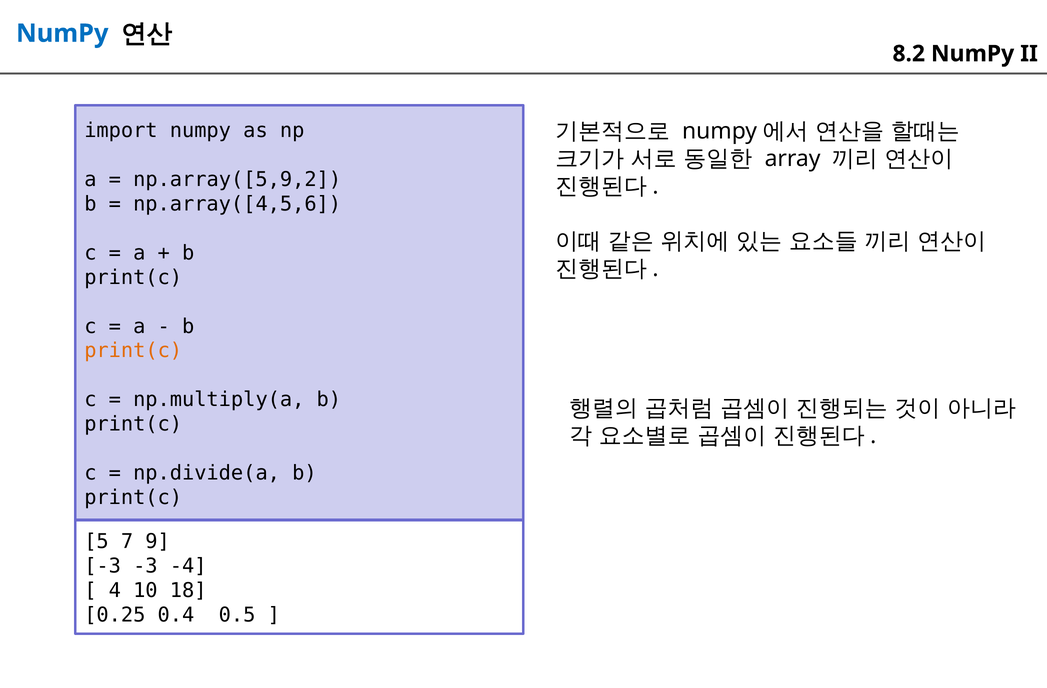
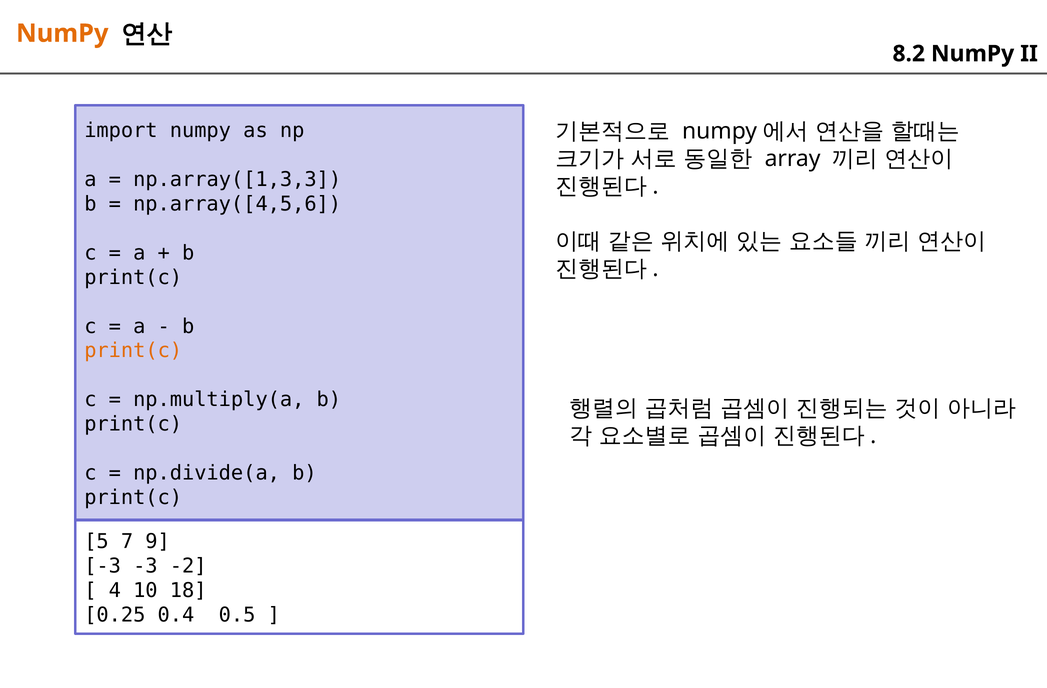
NumPy at (62, 33) colour: blue -> orange
np.array([5,9,2: np.array([5,9,2 -> np.array([1,3,3
-4: -4 -> -2
